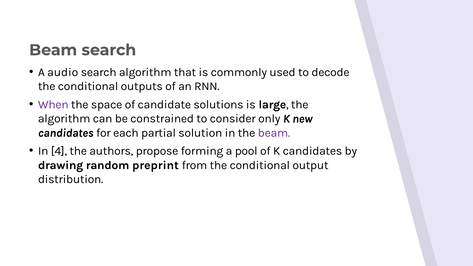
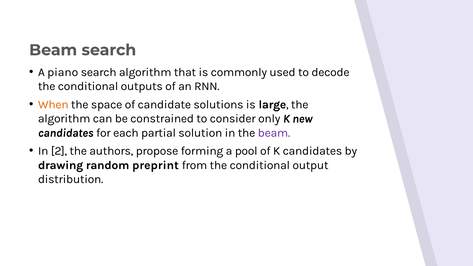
audio: audio -> piano
When colour: purple -> orange
4: 4 -> 2
